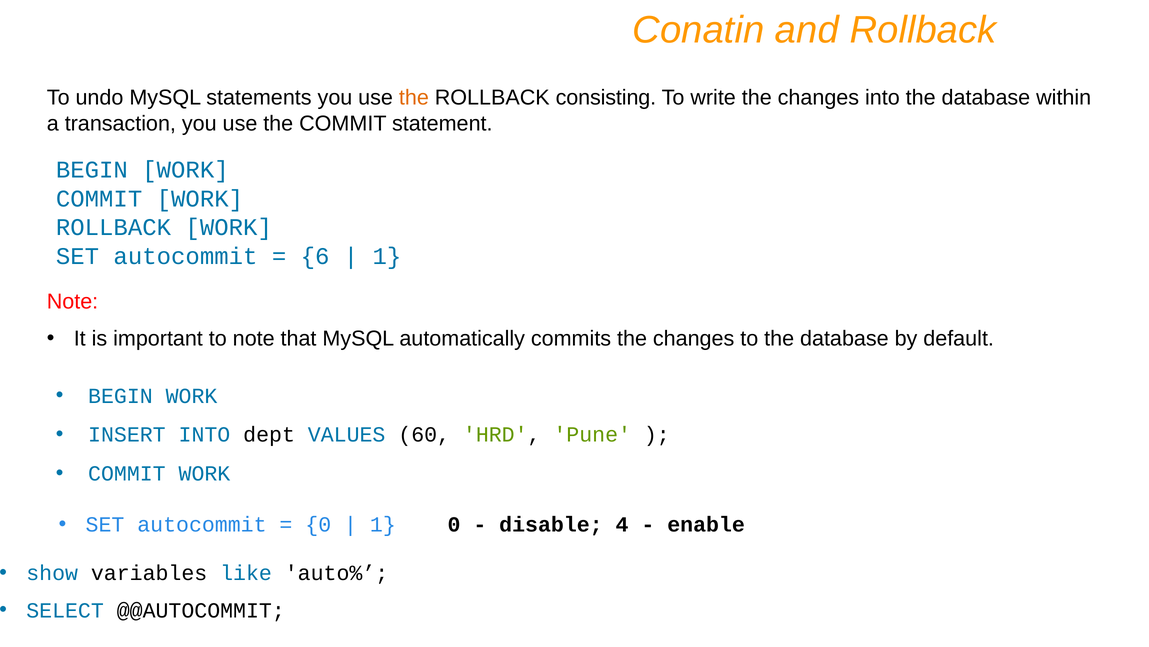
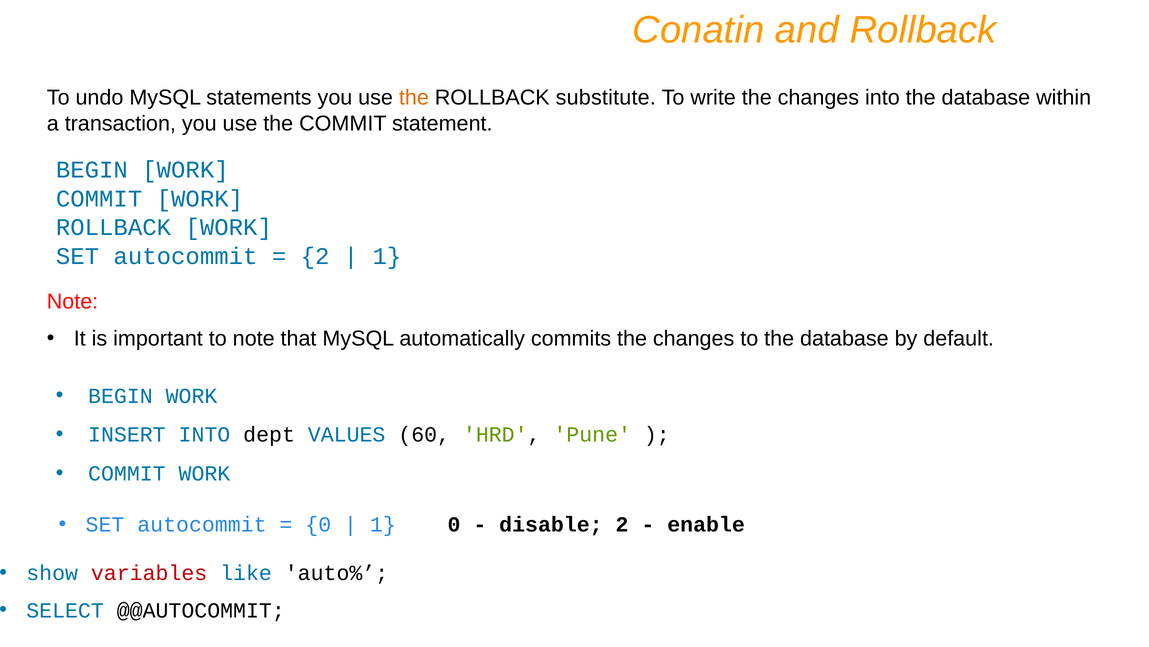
consisting: consisting -> substitute
6 at (315, 256): 6 -> 2
disable 4: 4 -> 2
variables colour: black -> red
